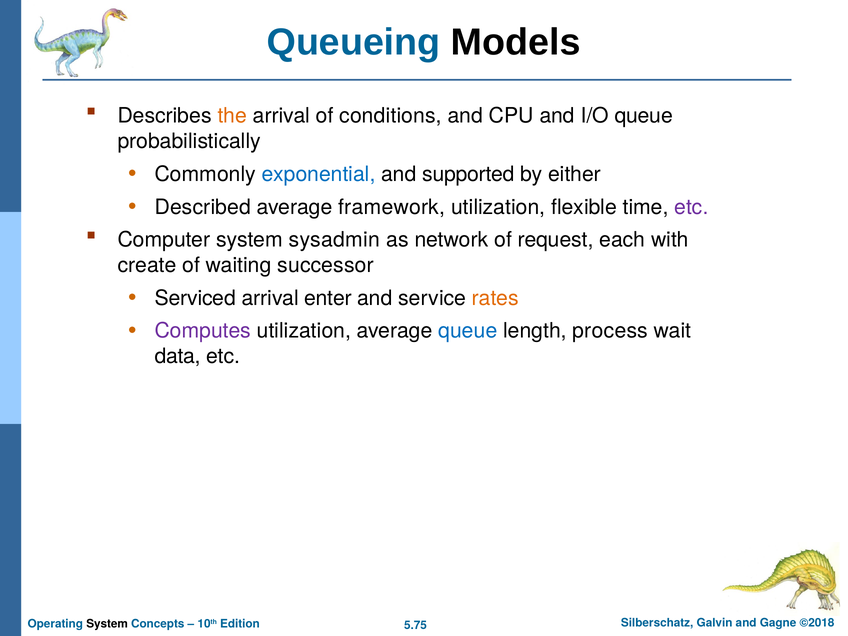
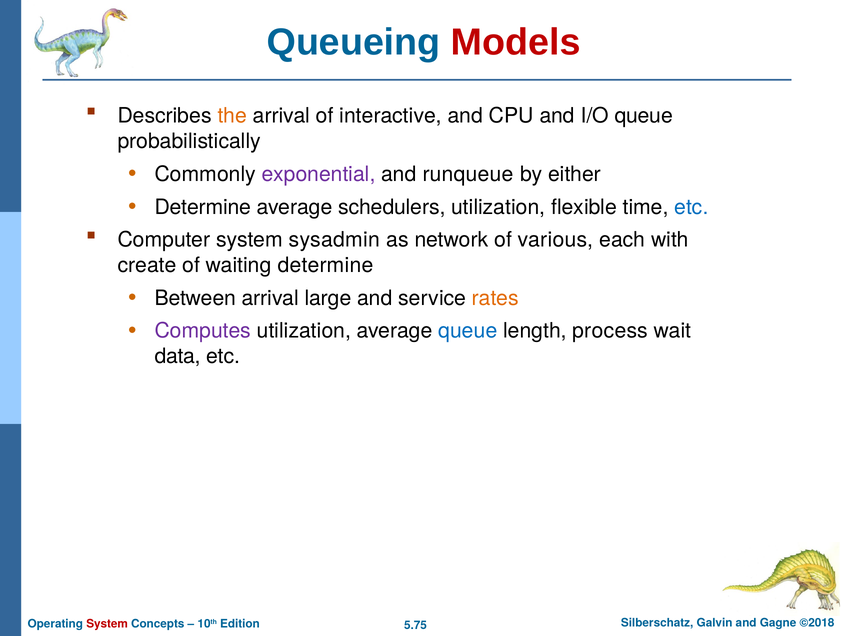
Models colour: black -> red
conditions: conditions -> interactive
exponential colour: blue -> purple
supported: supported -> runqueue
Described at (203, 207): Described -> Determine
framework: framework -> schedulers
etc at (691, 207) colour: purple -> blue
request: request -> various
waiting successor: successor -> determine
Serviced: Serviced -> Between
enter: enter -> large
System at (107, 624) colour: black -> red
